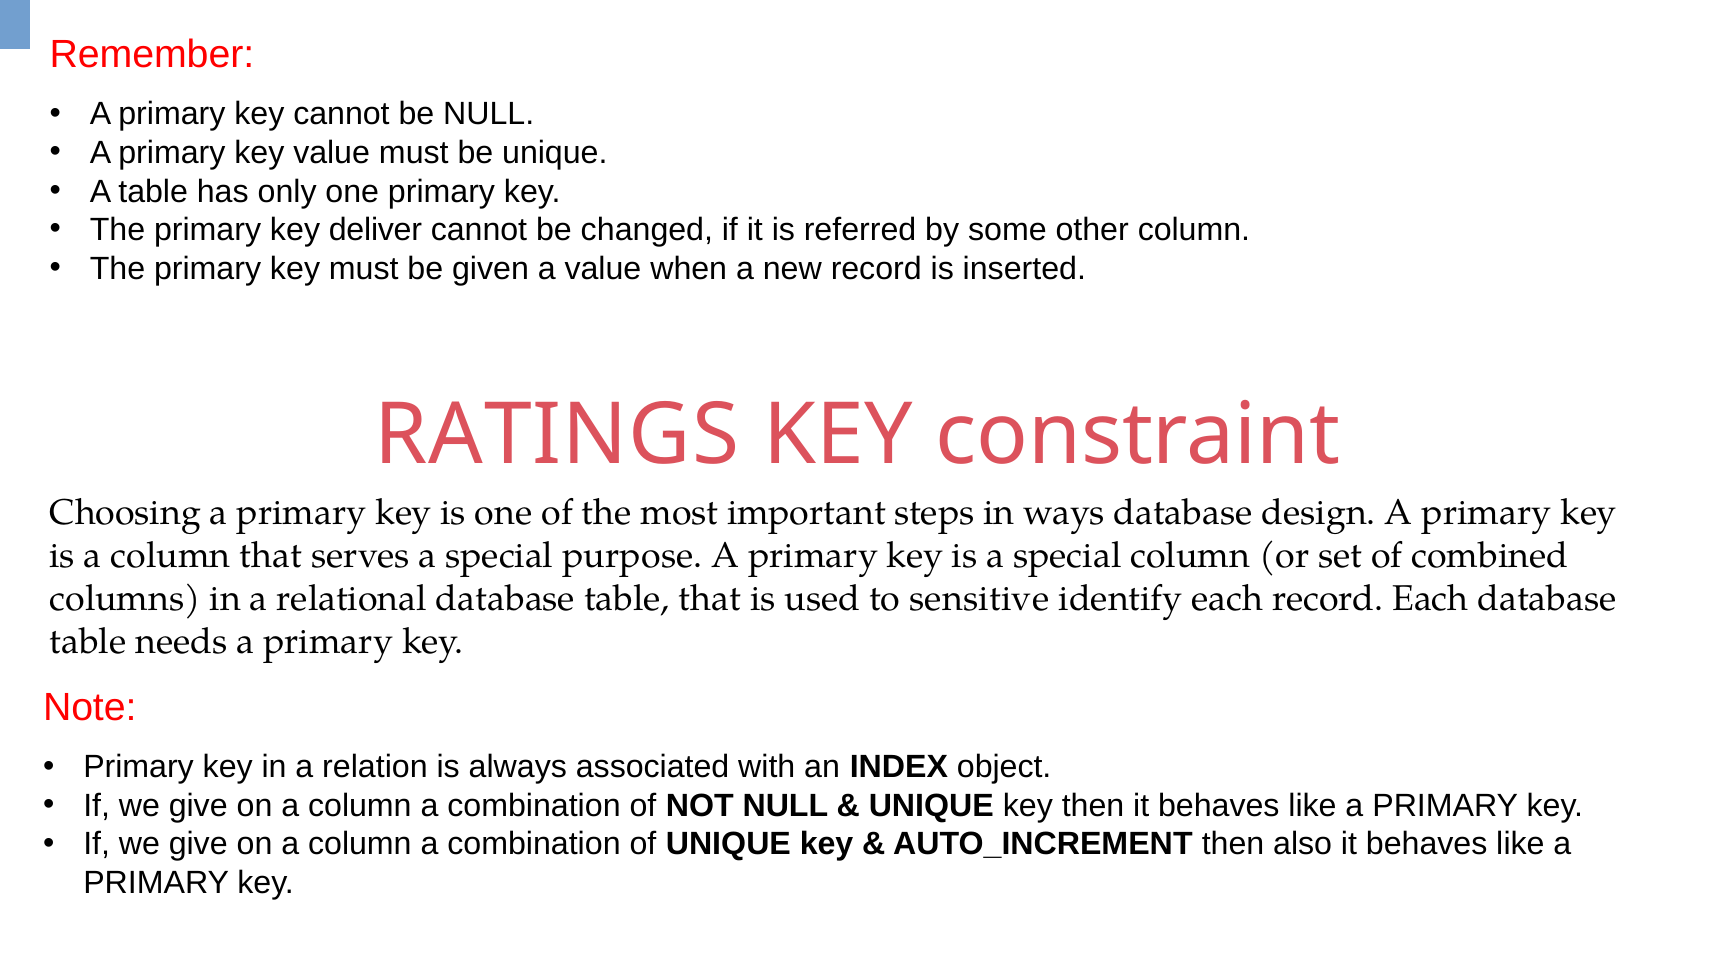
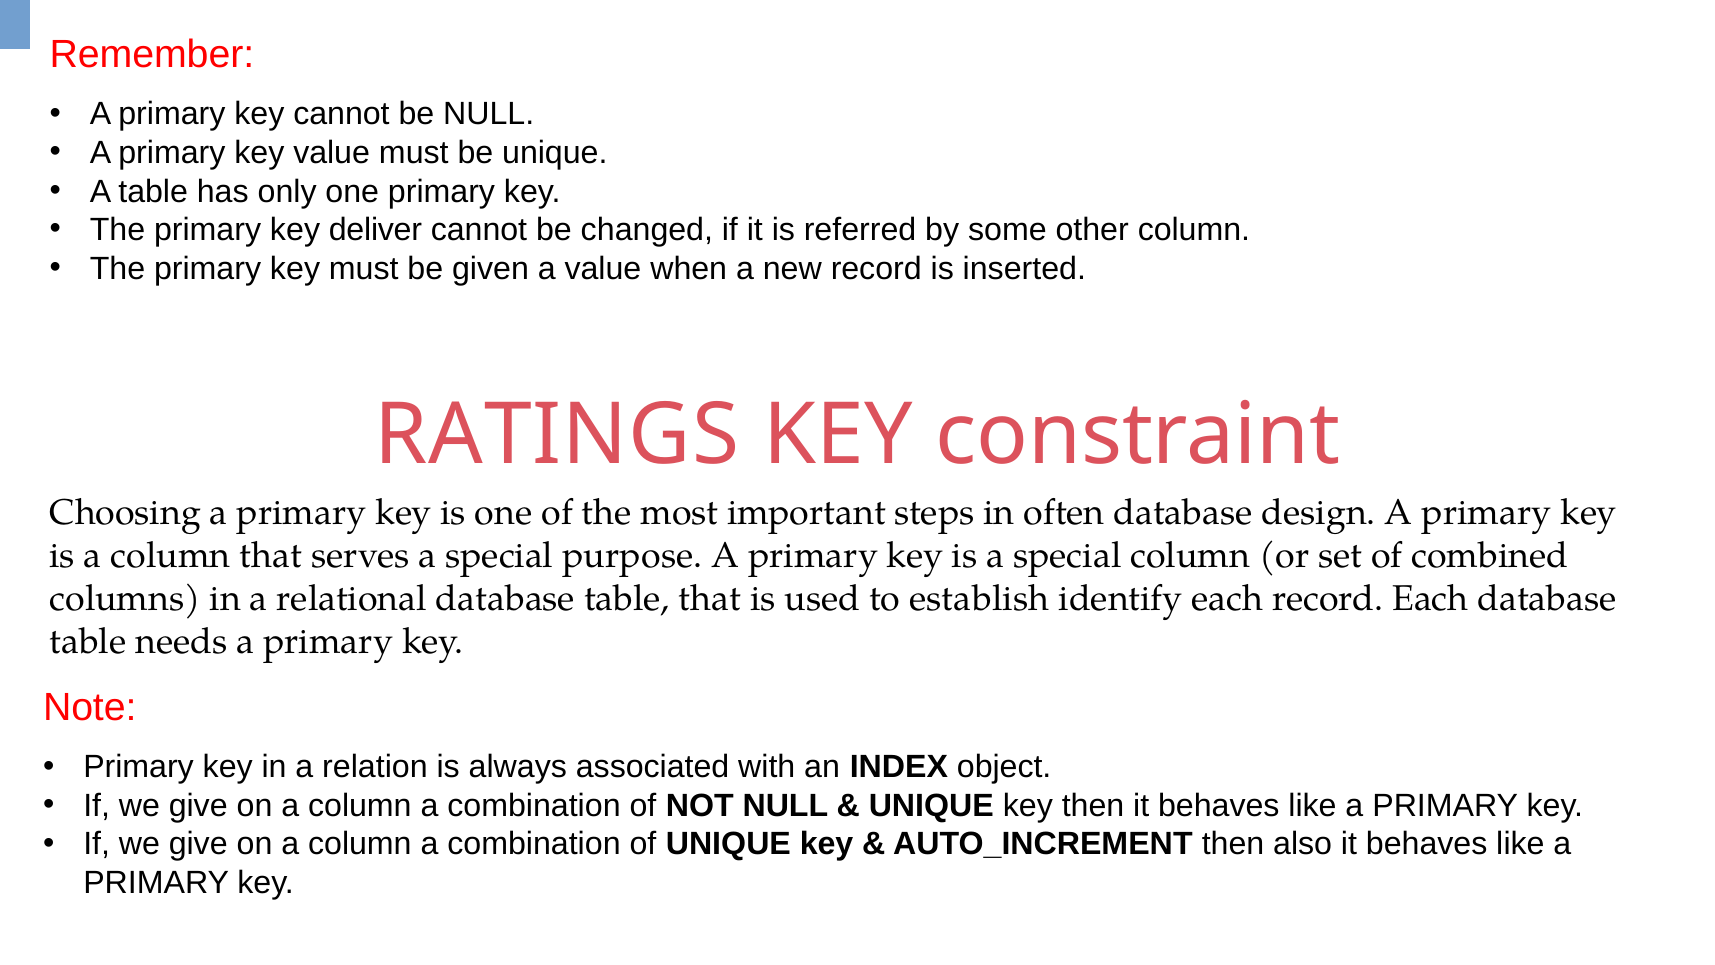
ways: ways -> often
sensitive: sensitive -> establish
